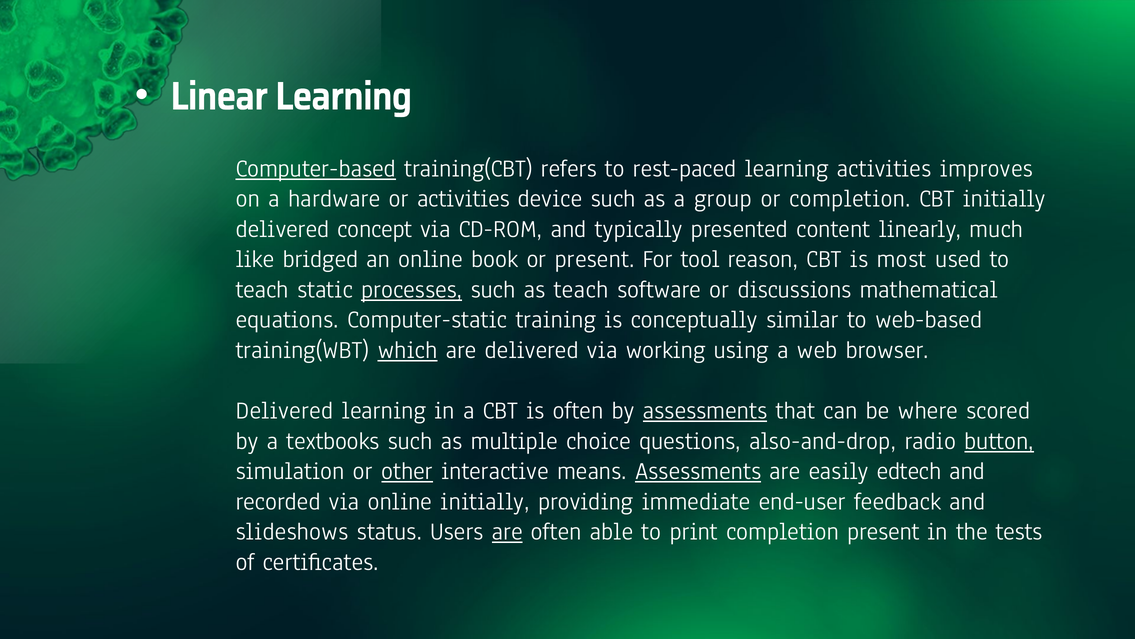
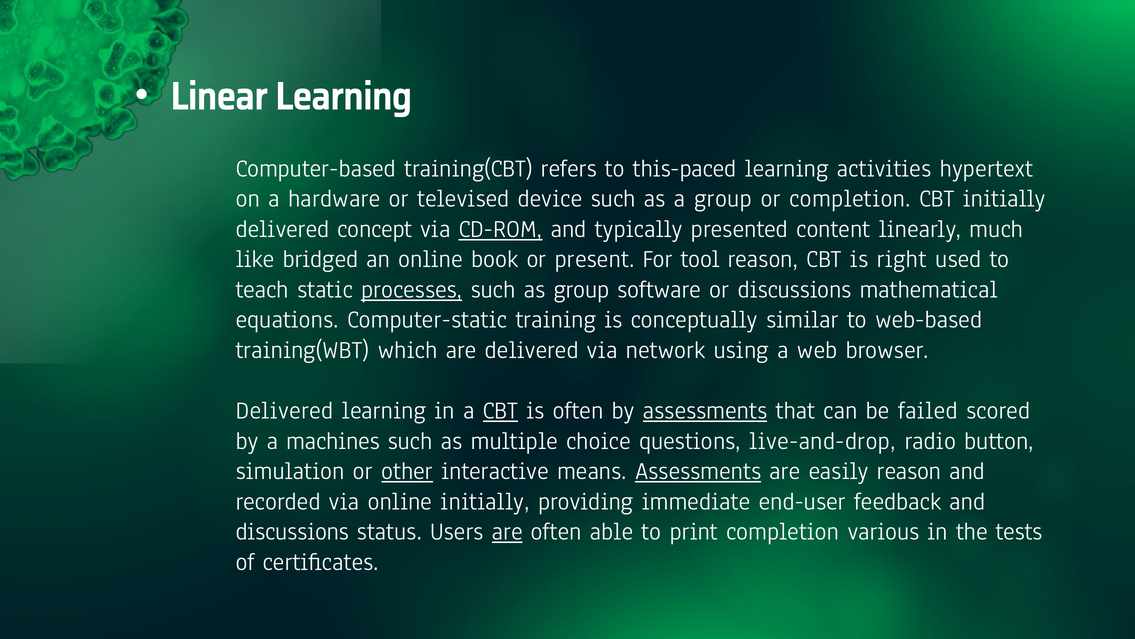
Computer-based underline: present -> none
rest-paced: rest-paced -> this-paced
improves: improves -> hypertext
or activities: activities -> televised
CD-ROM underline: none -> present
most: most -> right
as teach: teach -> group
which underline: present -> none
working: working -> network
CBT at (500, 410) underline: none -> present
where: where -> failed
textbooks: textbooks -> machines
also-and-drop: also-and-drop -> live-and-drop
button underline: present -> none
easily edtech: edtech -> reason
slideshows at (292, 531): slideshows -> discussions
completion present: present -> various
